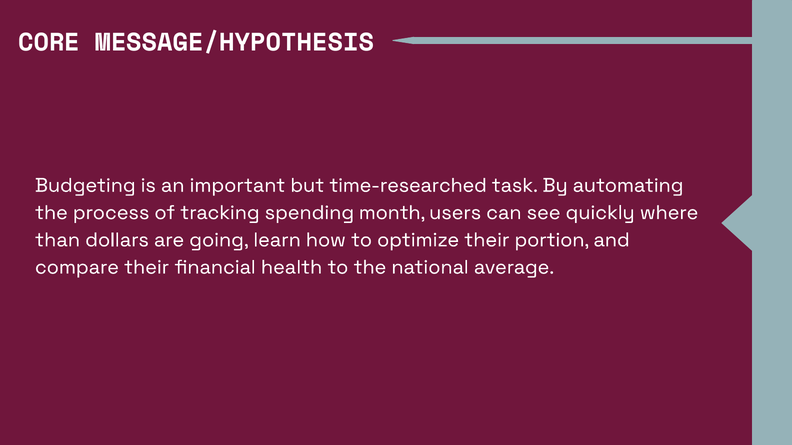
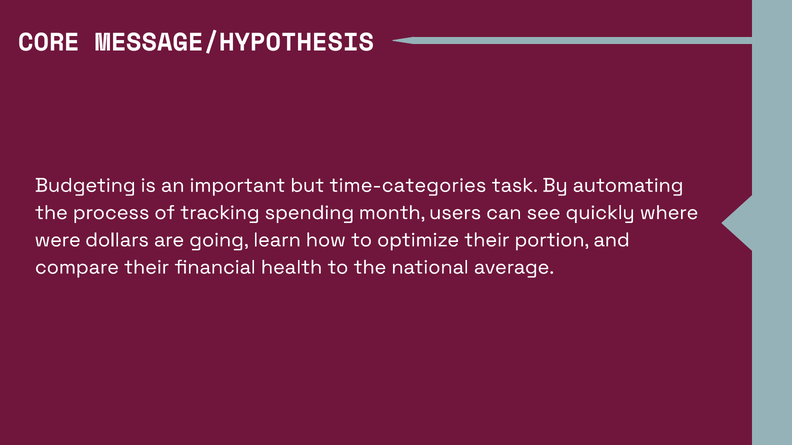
time-researched: time-researched -> time-categories
than: than -> were
